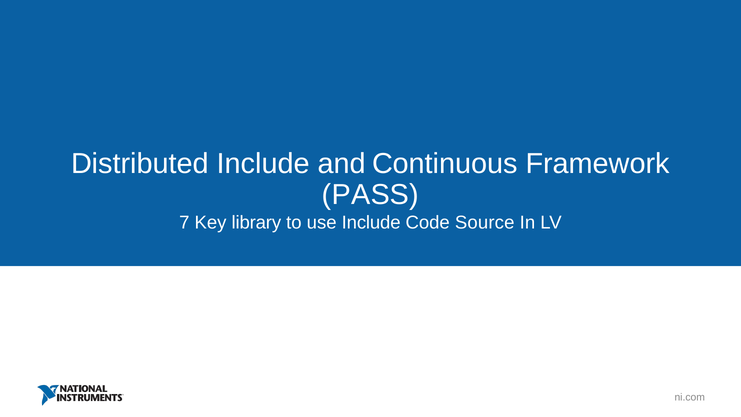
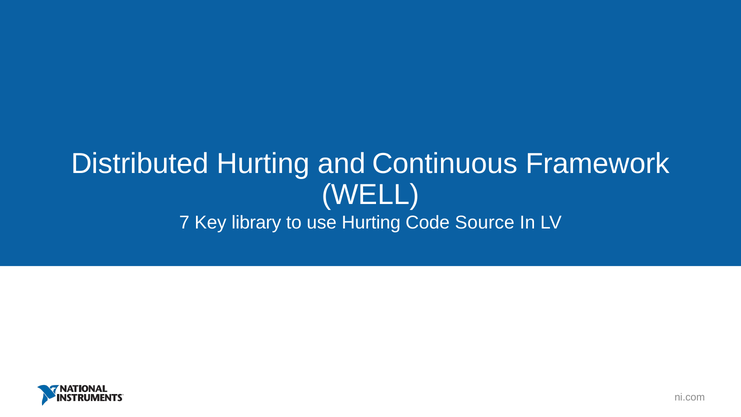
Distributed Include: Include -> Hurting
PASS: PASS -> WELL
use Include: Include -> Hurting
